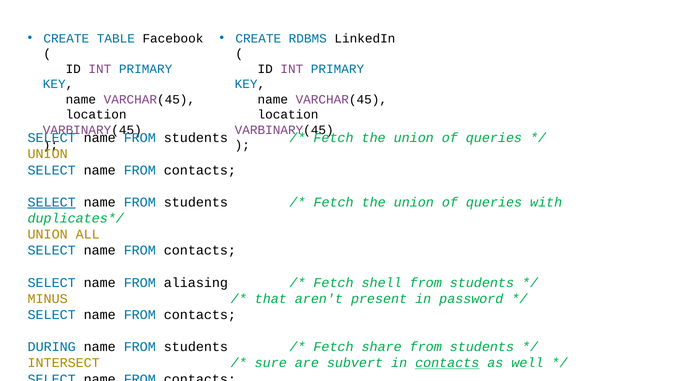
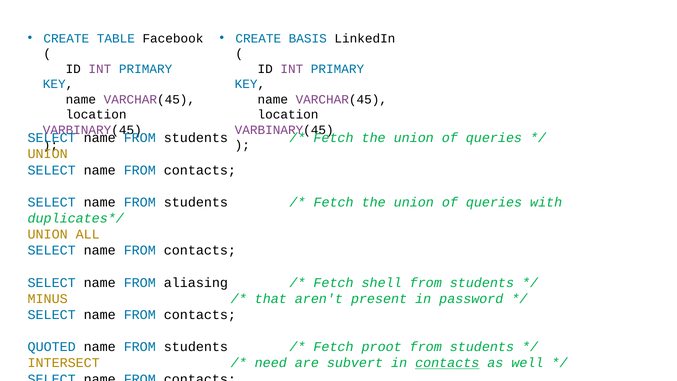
RDBMS: RDBMS -> BASIS
SELECT at (52, 202) underline: present -> none
DURING: DURING -> QUOTED
share: share -> proot
sure: sure -> need
